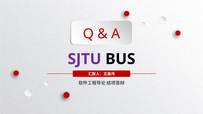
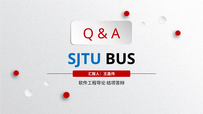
SJTU colour: purple -> blue
